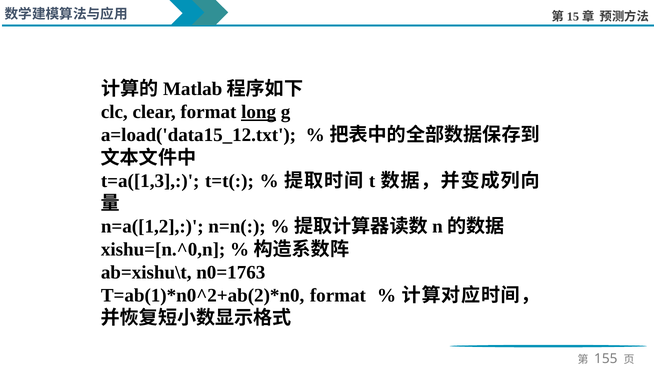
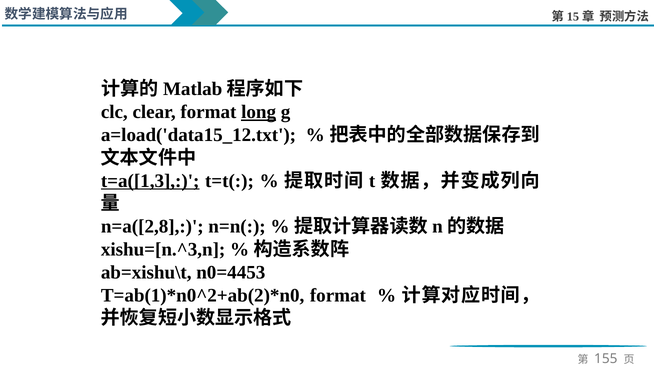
t=a([1,3 underline: none -> present
n=a([1,2: n=a([1,2 -> n=a([2,8
xishu=[n.^0,n: xishu=[n.^0,n -> xishu=[n.^3,n
n0=1763: n0=1763 -> n0=4453
